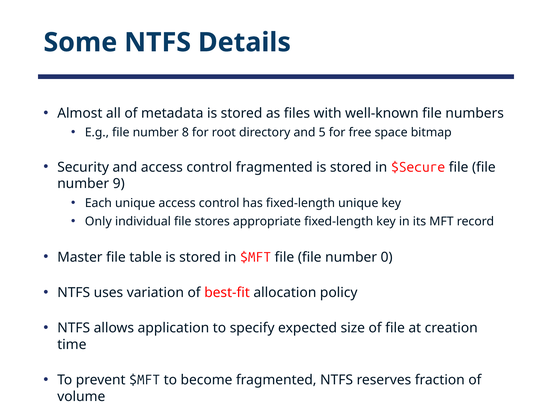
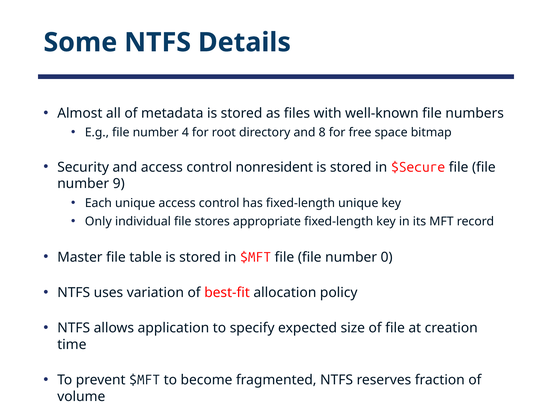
8: 8 -> 4
5: 5 -> 8
control fragmented: fragmented -> nonresident
